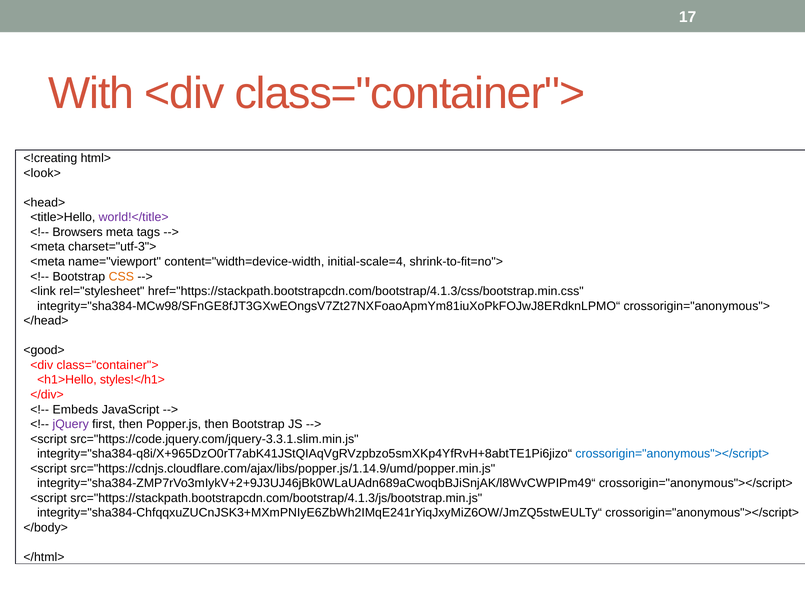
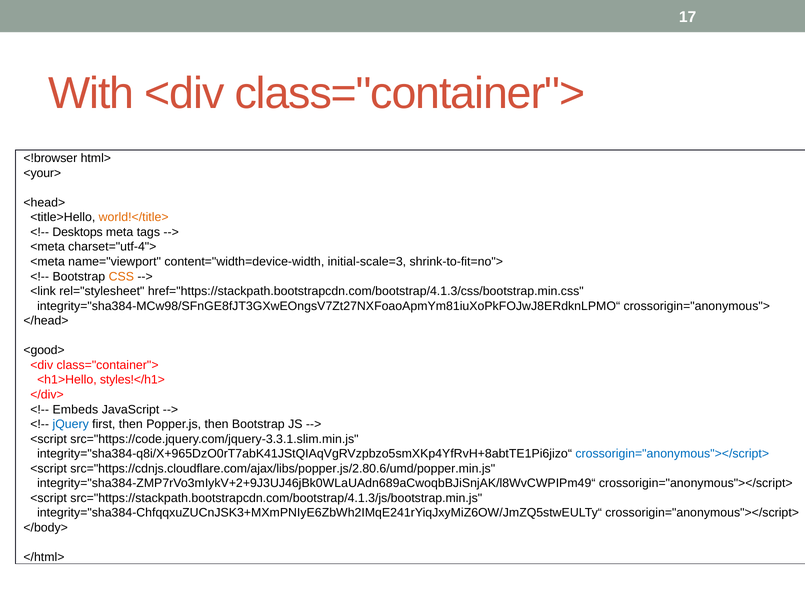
<!creating: <!creating -> <!browser
<look>: <look> -> <your>
world!</title> colour: purple -> orange
Browsers: Browsers -> Desktops
charset="utf-3">: charset="utf-3"> -> charset="utf-4">
initial-scale=4: initial-scale=4 -> initial-scale=3
jQuery colour: purple -> blue
src="https://cdnjs.cloudflare.com/ajax/libs/popper.js/1.14.9/umd/popper.min.js: src="https://cdnjs.cloudflare.com/ajax/libs/popper.js/1.14.9/umd/popper.min.js -> src="https://cdnjs.cloudflare.com/ajax/libs/popper.js/2.80.6/umd/popper.min.js
